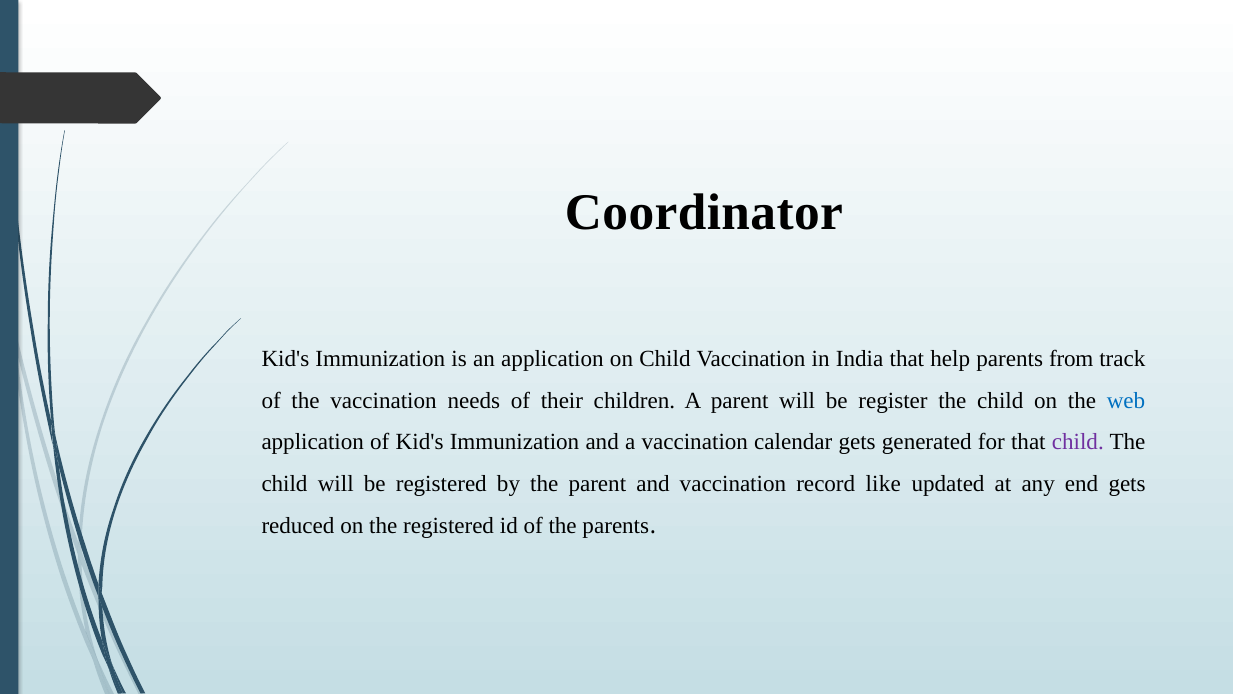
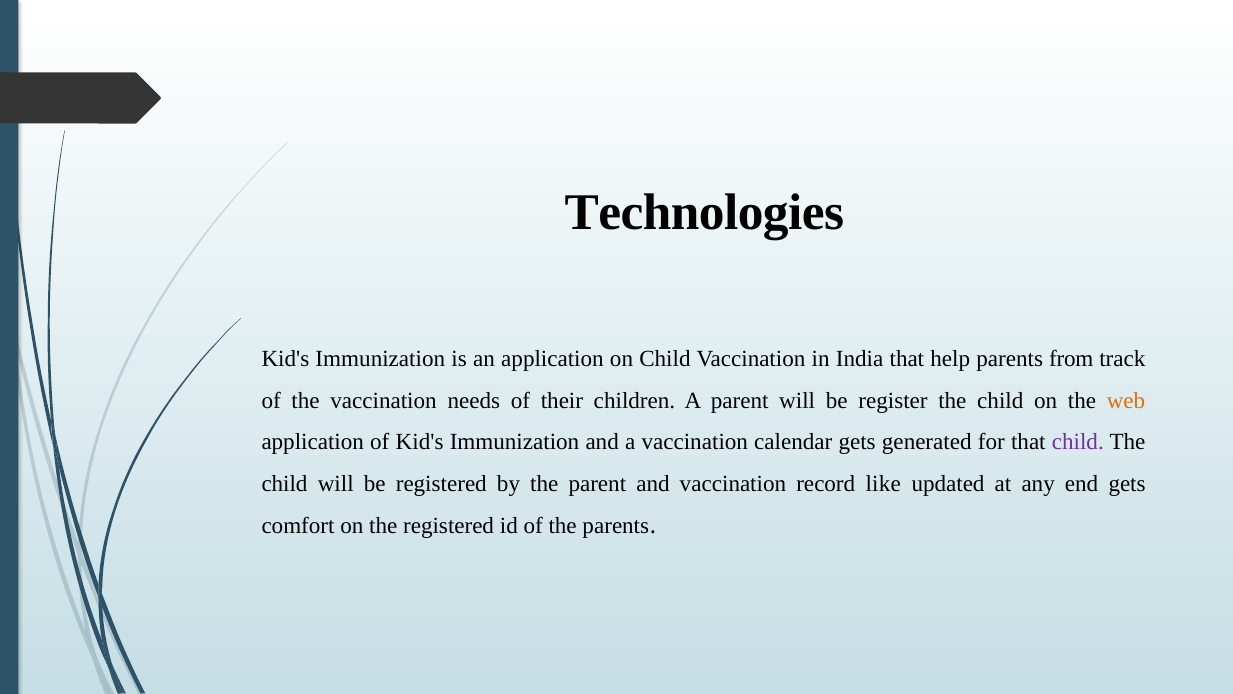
Coordinator: Coordinator -> Technologies
web colour: blue -> orange
reduced: reduced -> comfort
